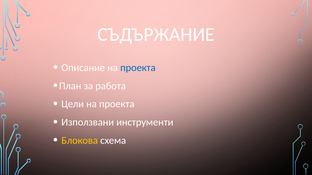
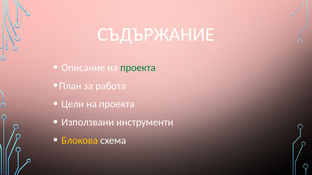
проекта at (138, 68) colour: blue -> green
